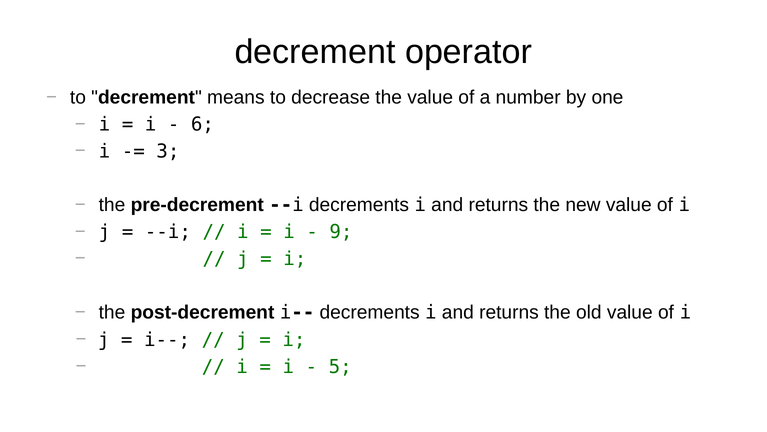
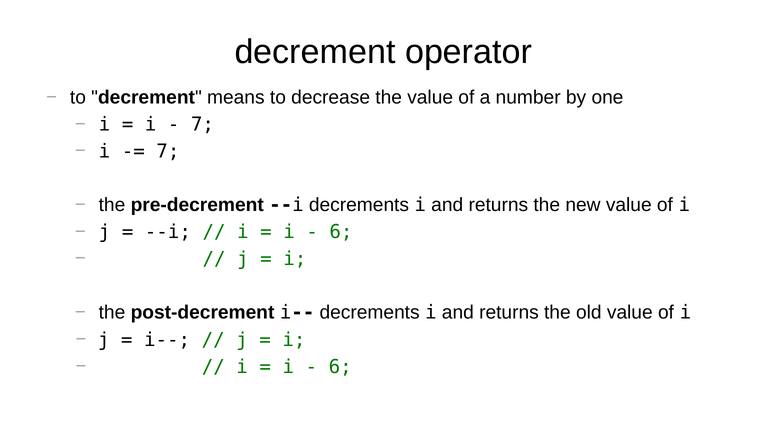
6 at (203, 124): 6 -> 7
3 at (168, 151): 3 -> 7
9 at (341, 232): 9 -> 6
5 at (340, 366): 5 -> 6
